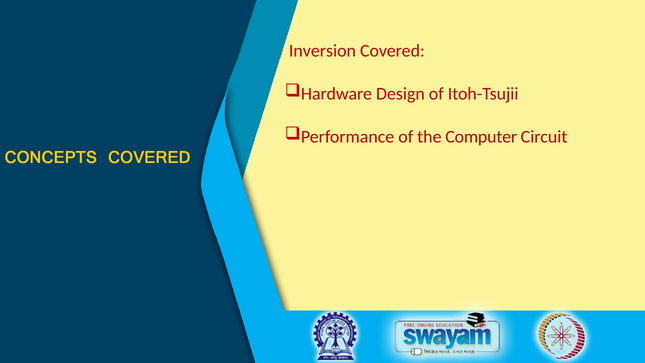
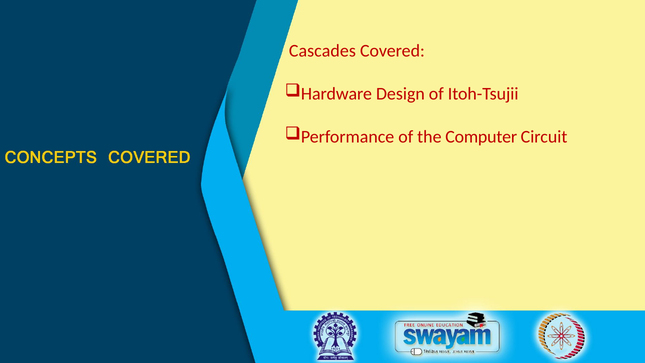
Inversion: Inversion -> Cascades
